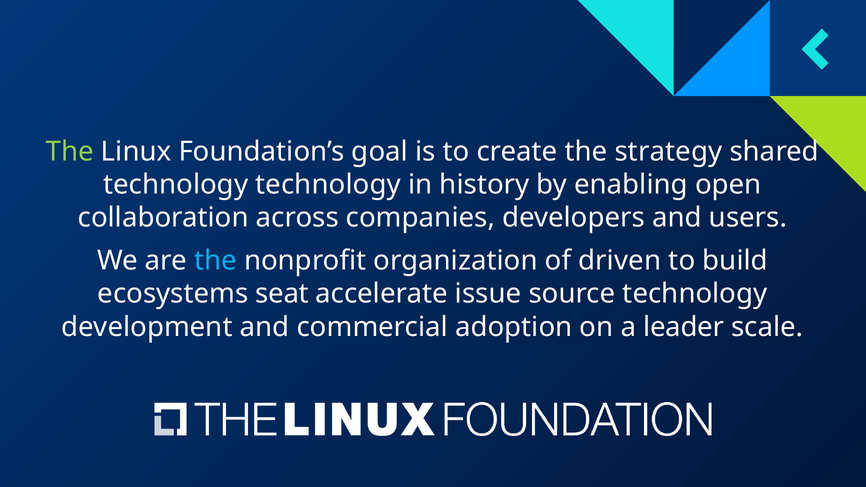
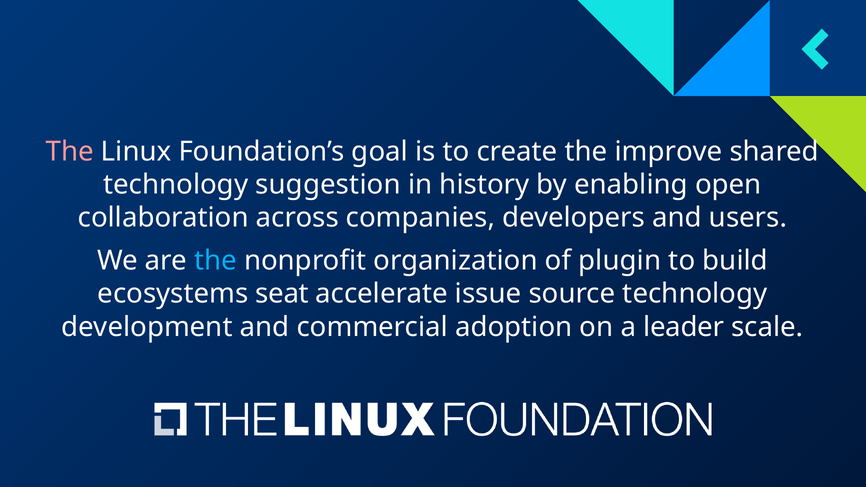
The at (70, 152) colour: light green -> pink
strategy: strategy -> improve
technology technology: technology -> suggestion
driven: driven -> plugin
